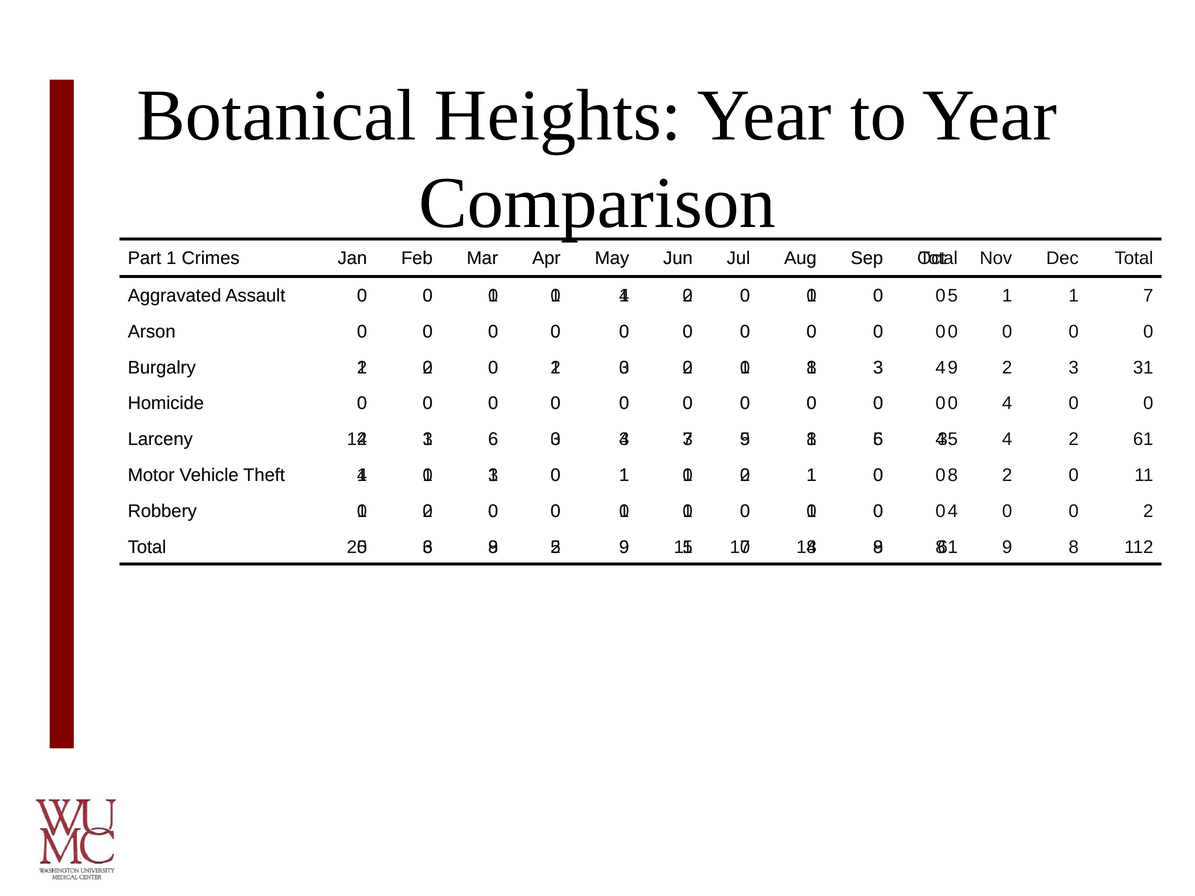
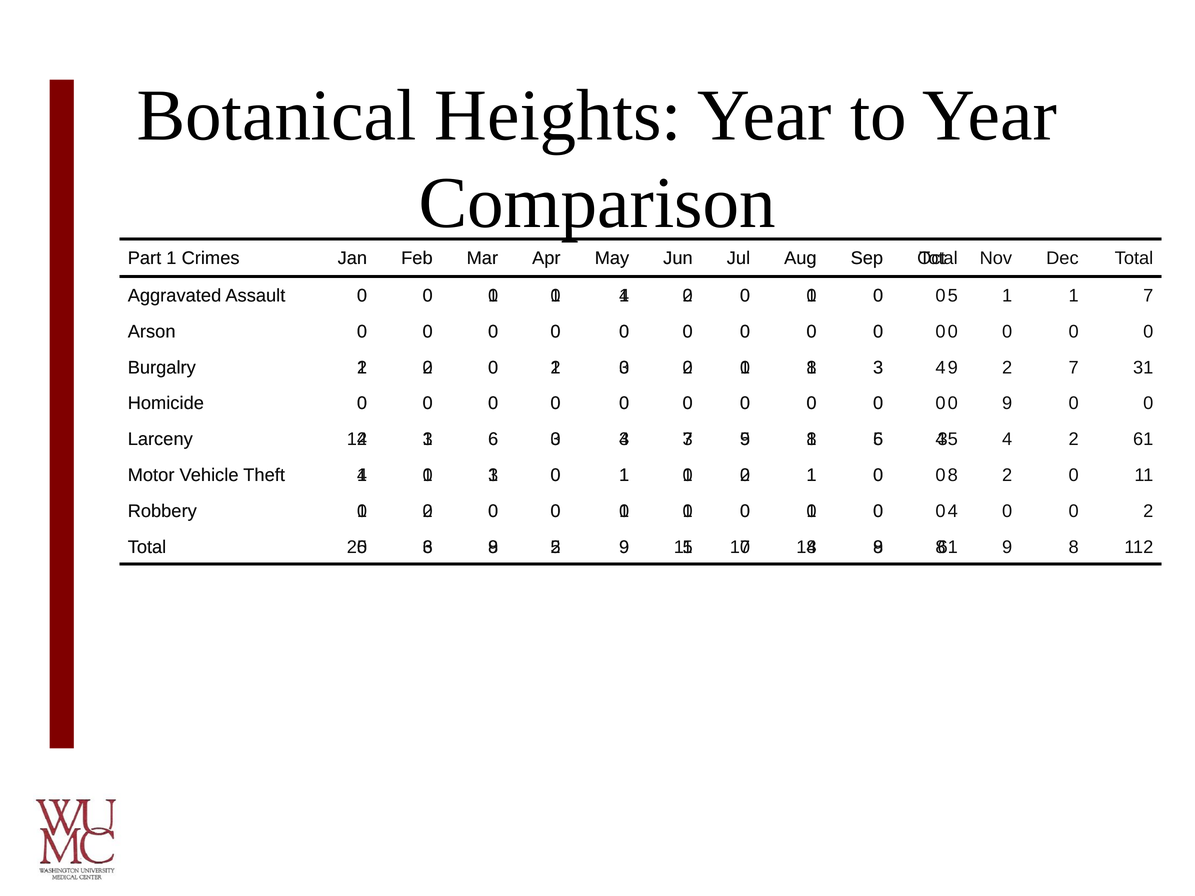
4 2 3: 3 -> 7
4 at (1007, 404): 4 -> 9
